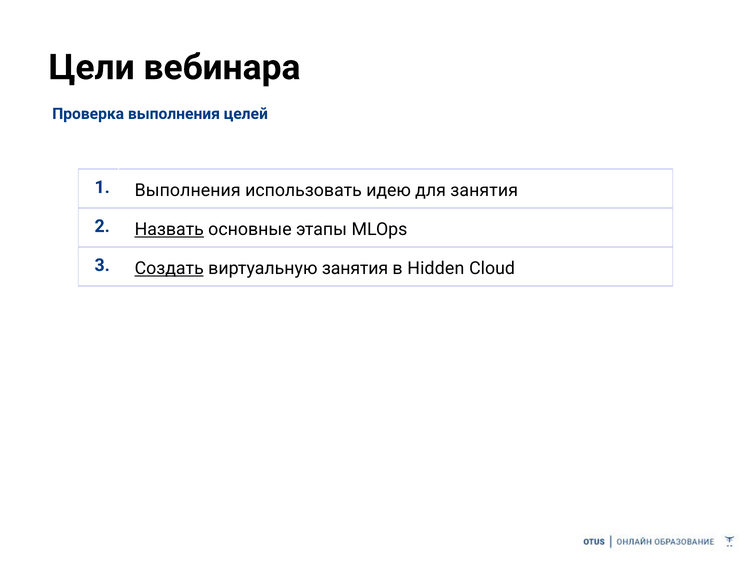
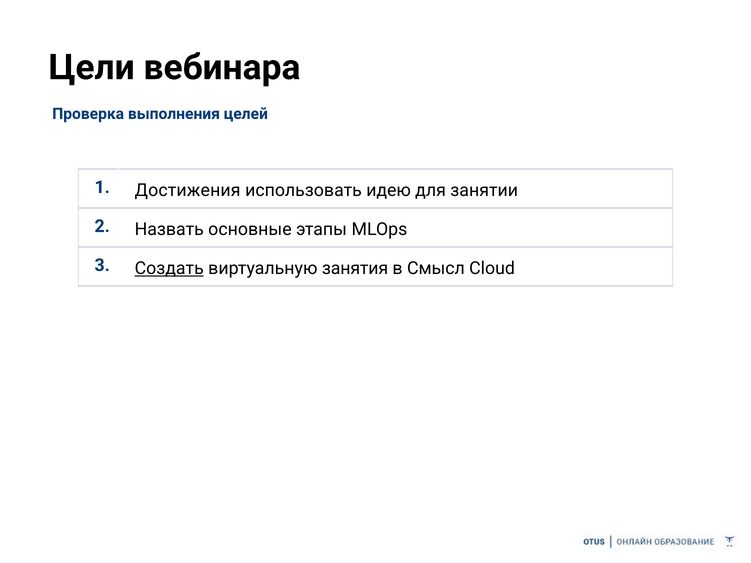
1 Выполнения: Выполнения -> Достижения
для занятия: занятия -> занятии
Назвать underline: present -> none
Hidden: Hidden -> Смысл
